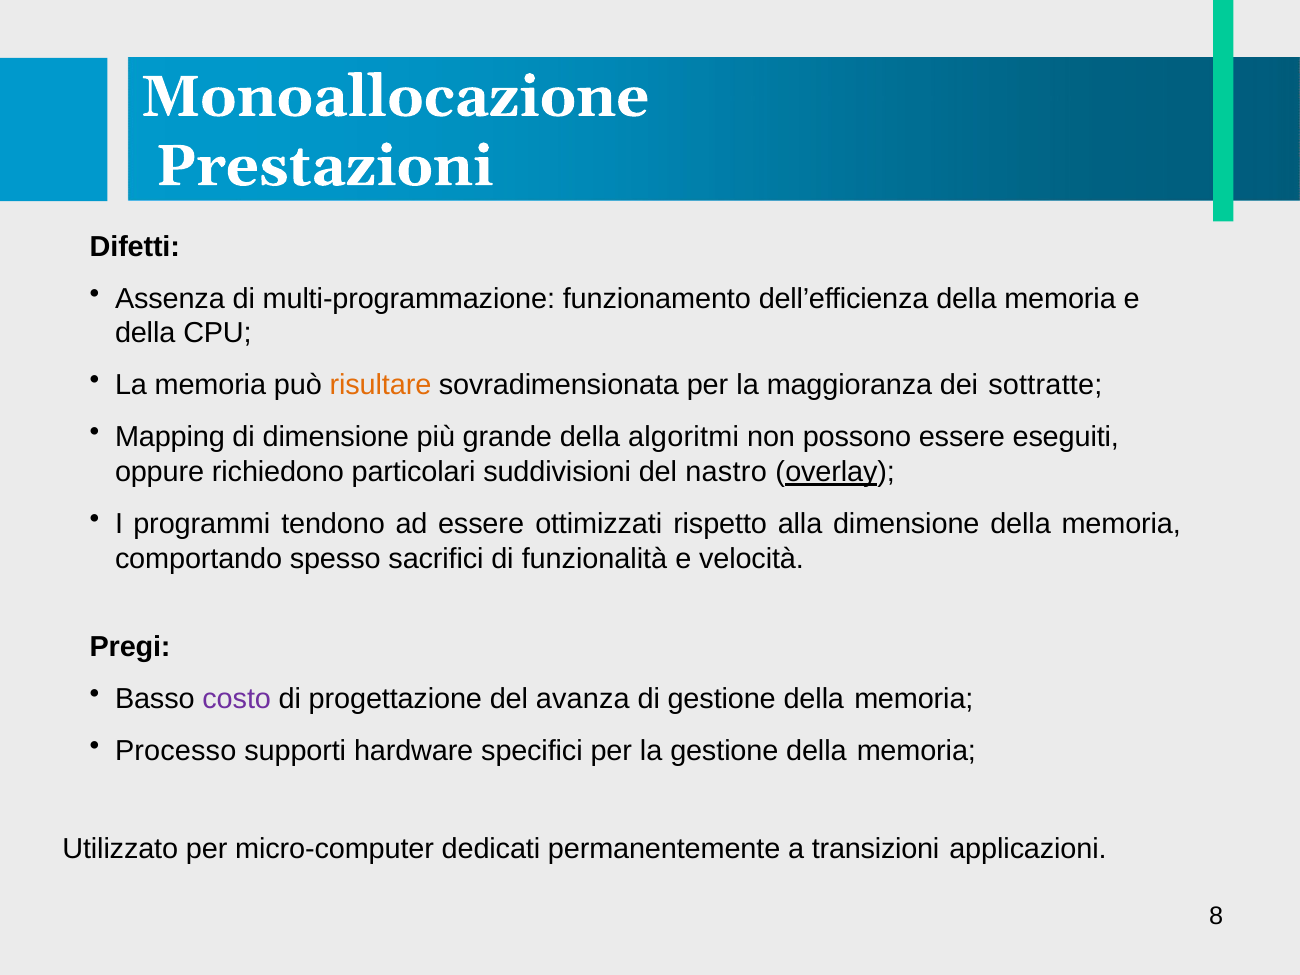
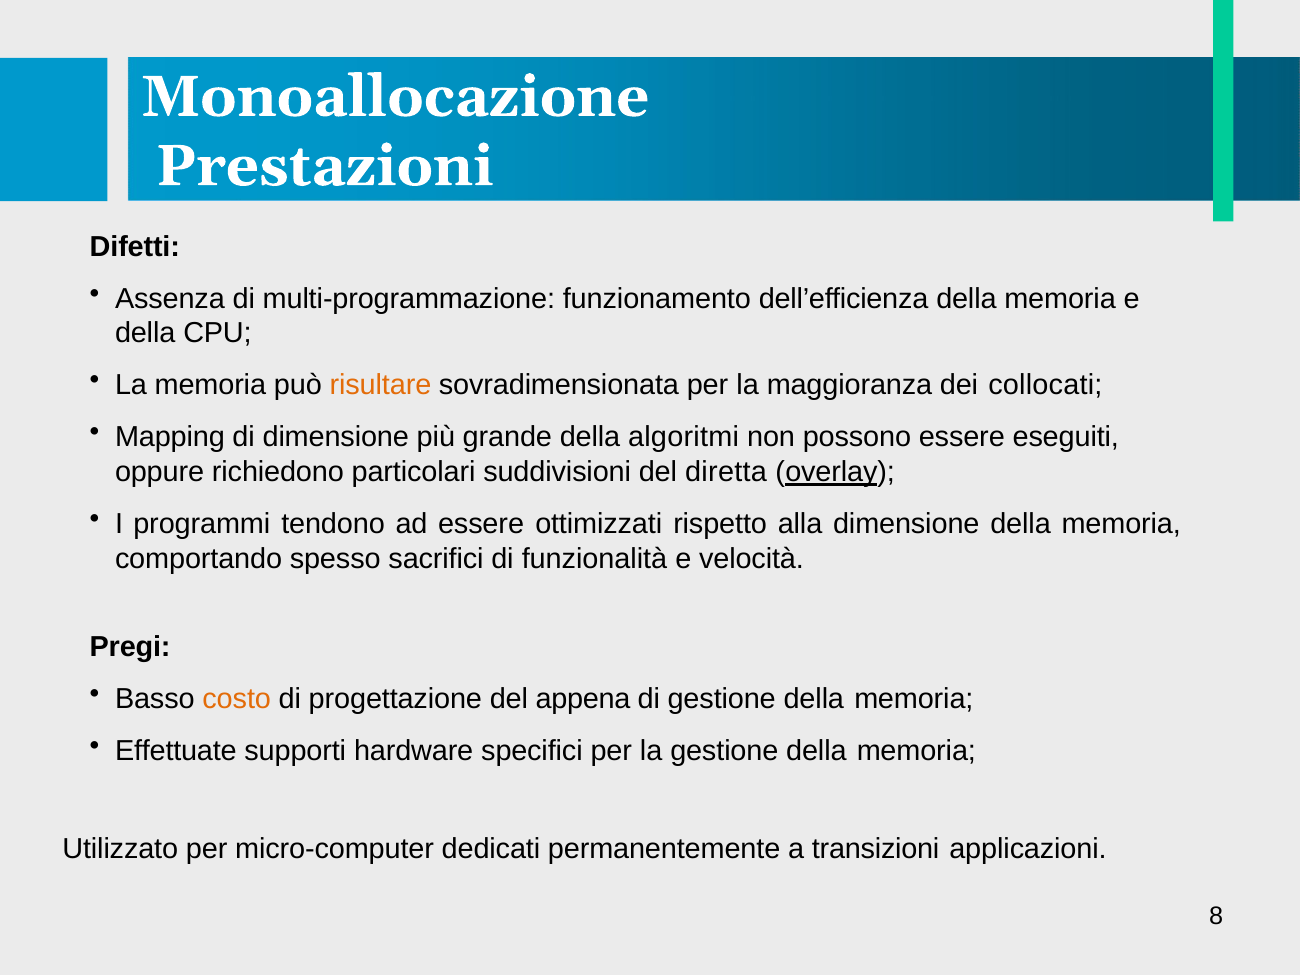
sottratte: sottratte -> collocati
nastro: nastro -> diretta
costo colour: purple -> orange
avanza: avanza -> appena
Processo: Processo -> Effettuate
